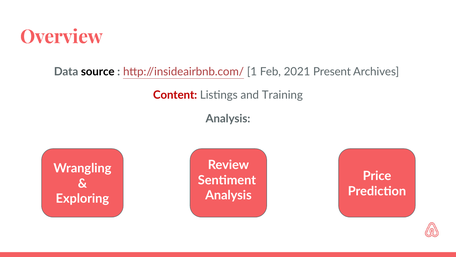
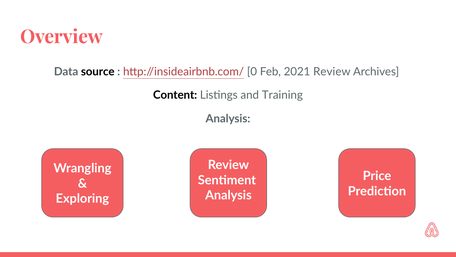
1: 1 -> 0
2021 Present: Present -> Review
Content colour: red -> black
